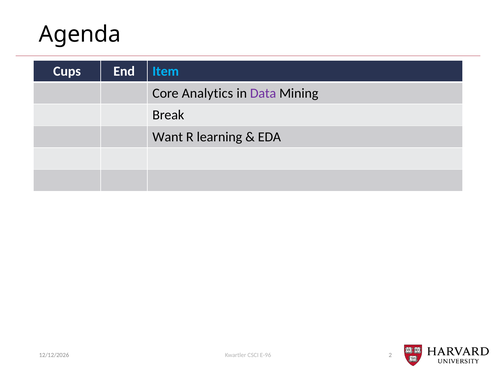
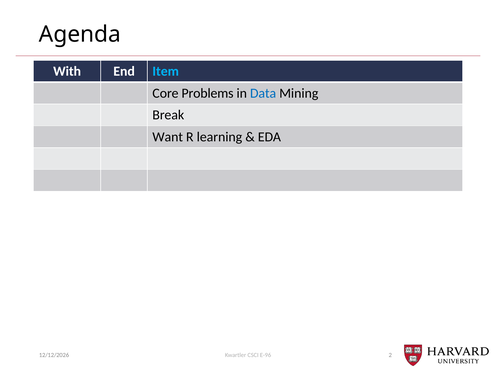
Cups: Cups -> With
Analytics: Analytics -> Problems
Data colour: purple -> blue
